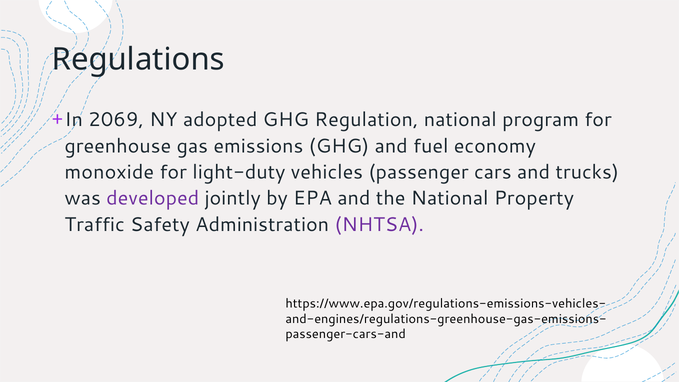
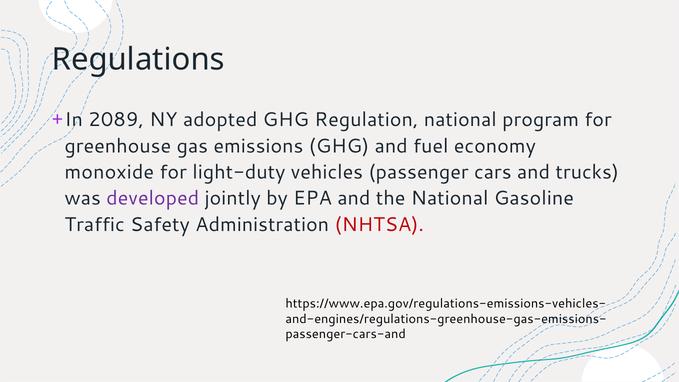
2069: 2069 -> 2089
Property: Property -> Gasoline
NHTSA colour: purple -> red
